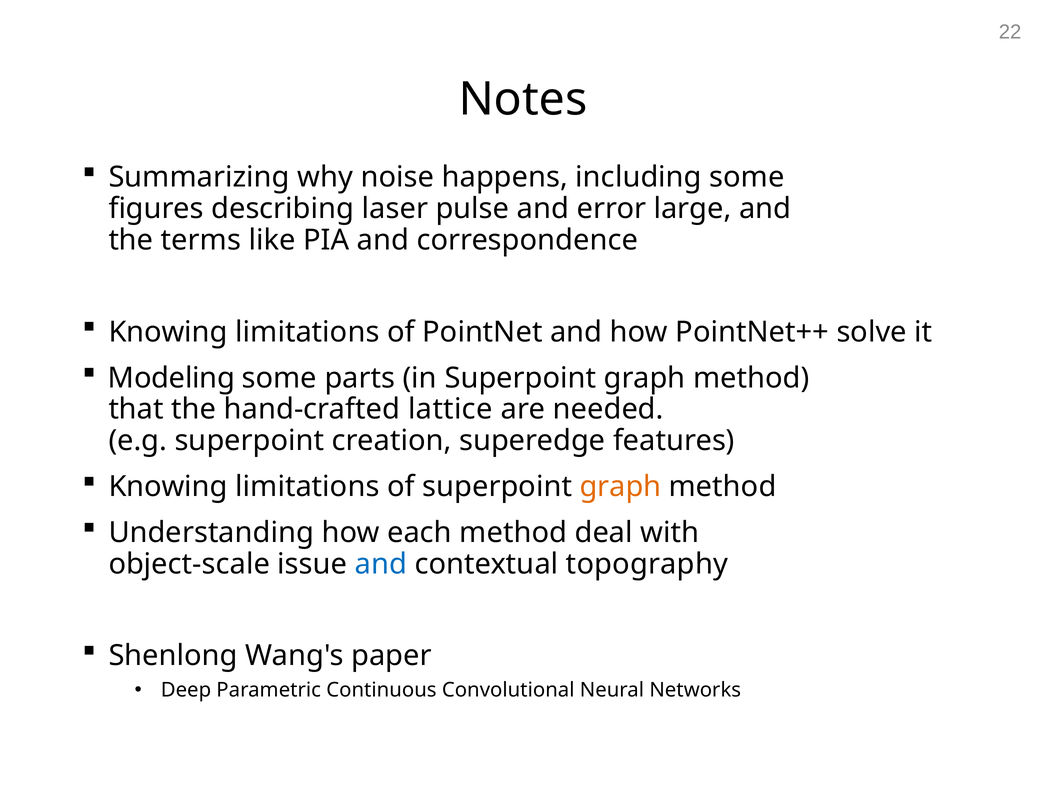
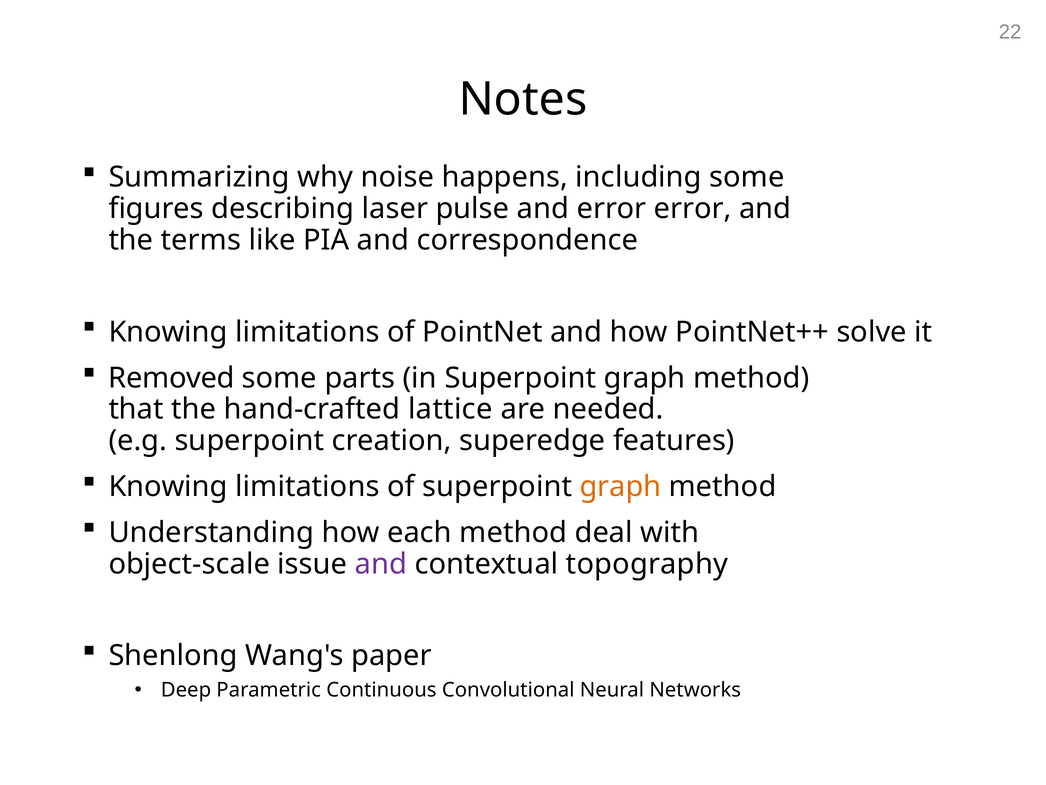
error large: large -> error
Modeling: Modeling -> Removed
and at (381, 564) colour: blue -> purple
